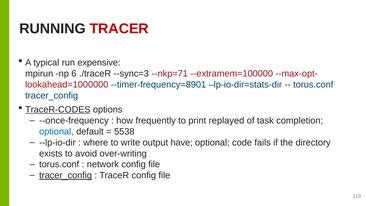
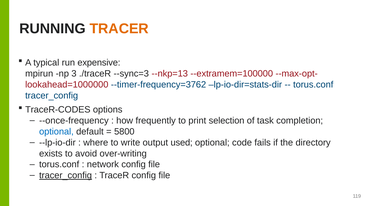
TRACER at (119, 29) colour: red -> orange
6: 6 -> 3
--nkp=71: --nkp=71 -> --nkp=13
--timer-frequency=8901: --timer-frequency=8901 -> --timer-frequency=3762
TraceR-CODES underline: present -> none
replayed: replayed -> selection
5538: 5538 -> 5800
have: have -> used
